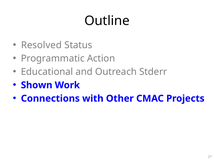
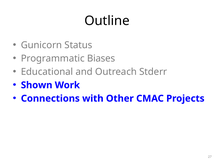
Resolved: Resolved -> Gunicorn
Action: Action -> Biases
